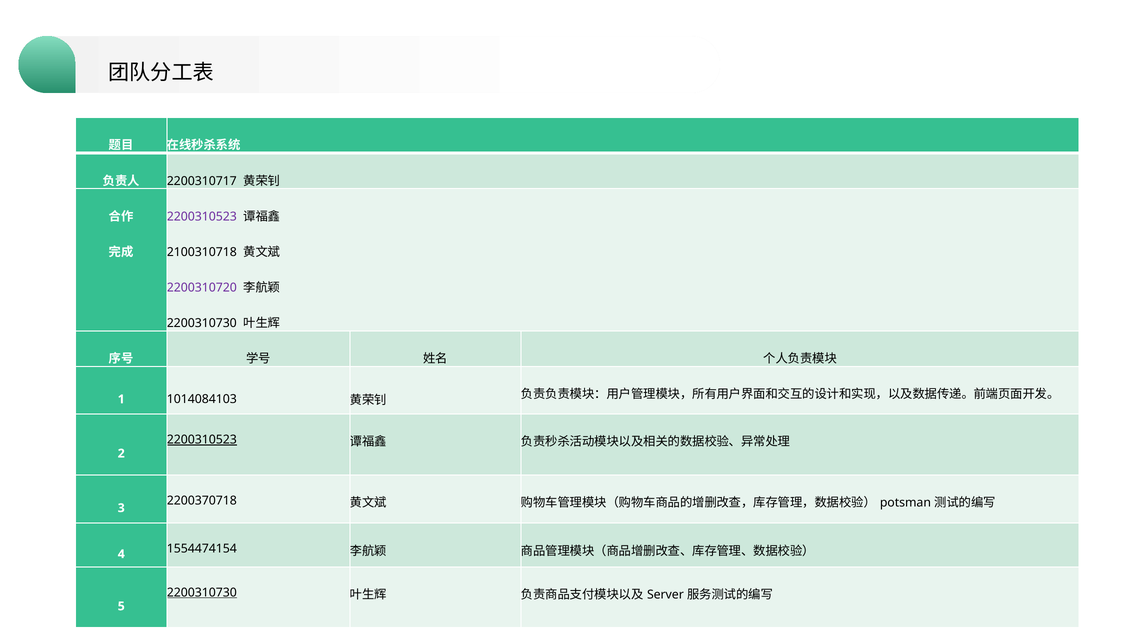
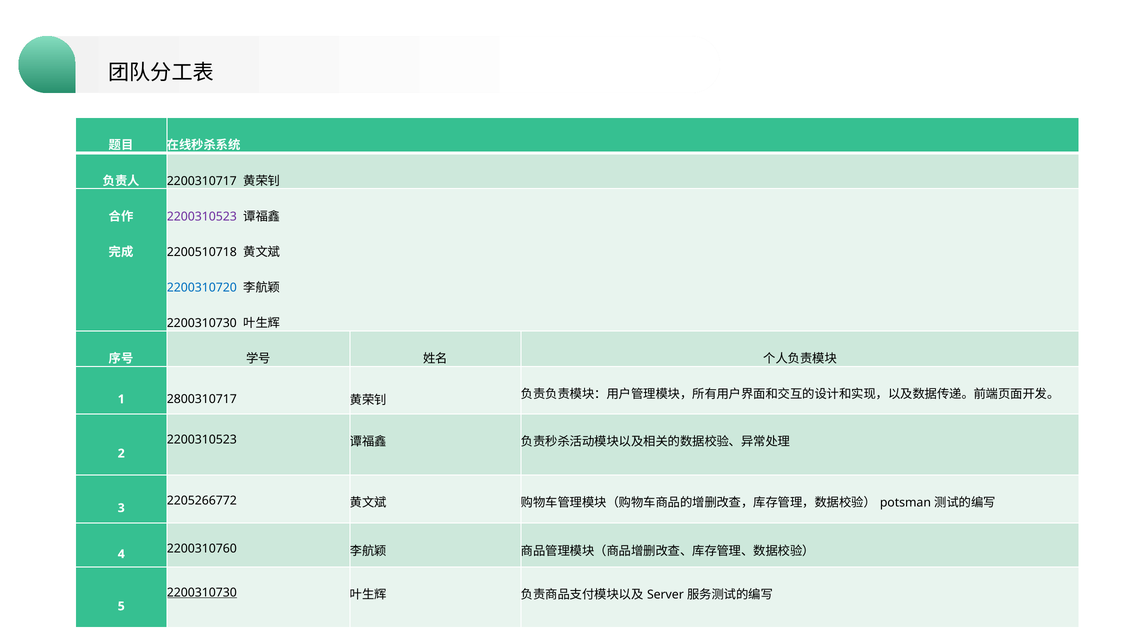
2100310718: 2100310718 -> 2200510718
2200310720 colour: purple -> blue
1014084103: 1014084103 -> 2800310717
2200310523 at (202, 440) underline: present -> none
2200370718: 2200370718 -> 2205266772
1554474154: 1554474154 -> 2200310760
